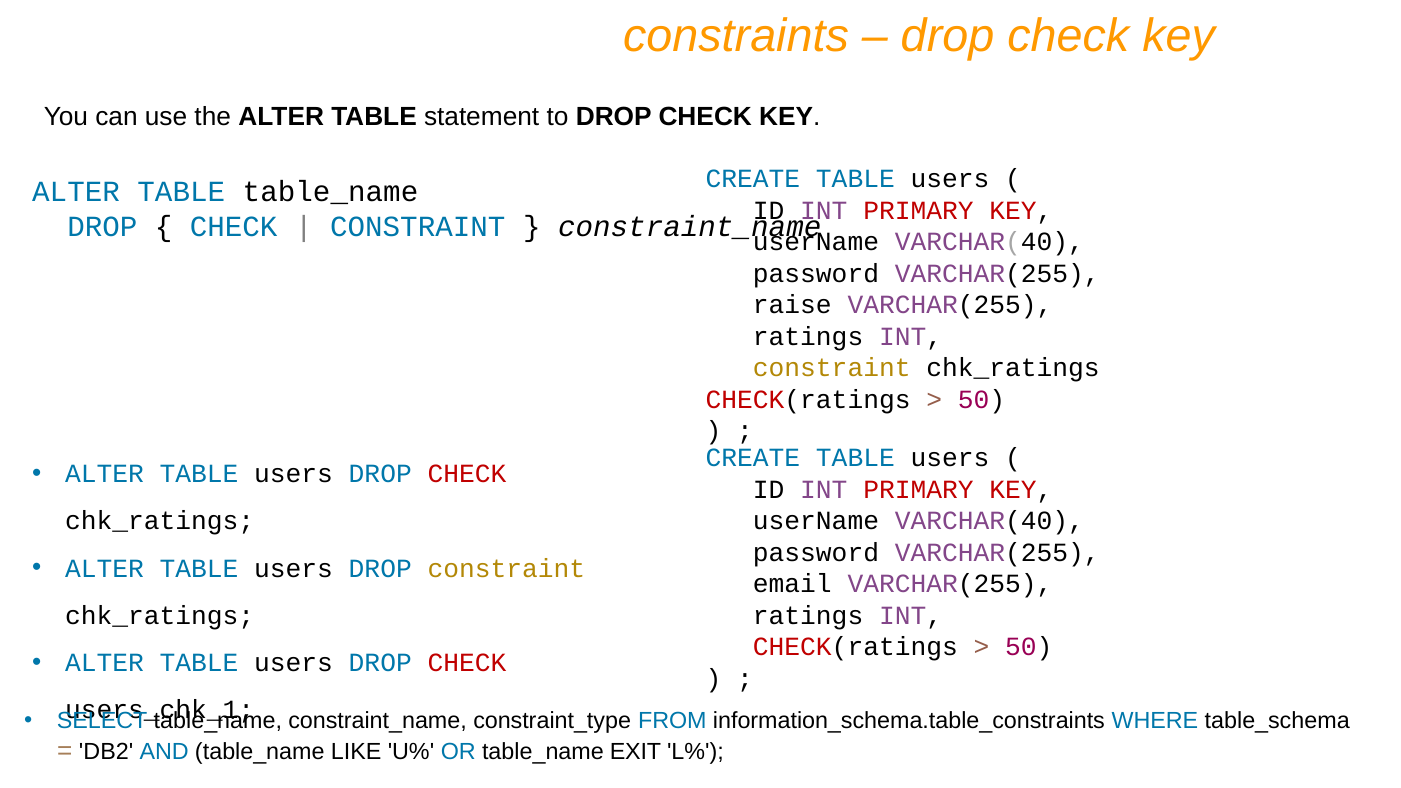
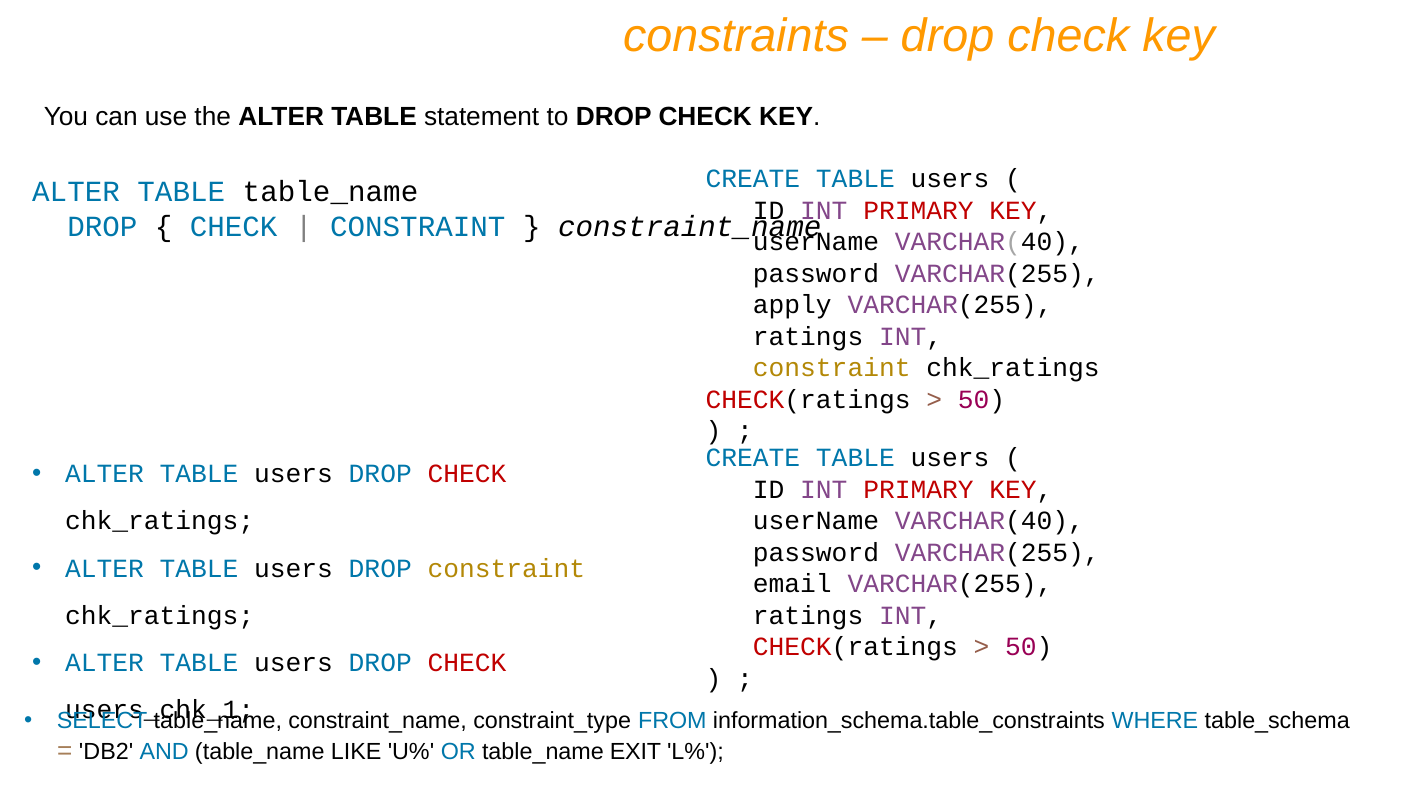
raise: raise -> apply
